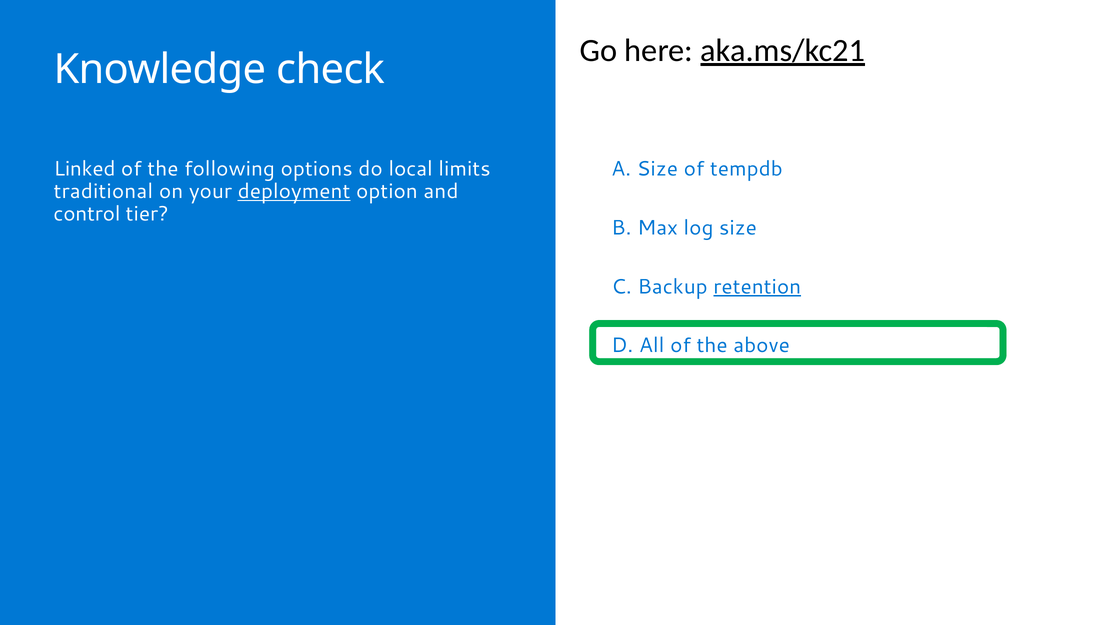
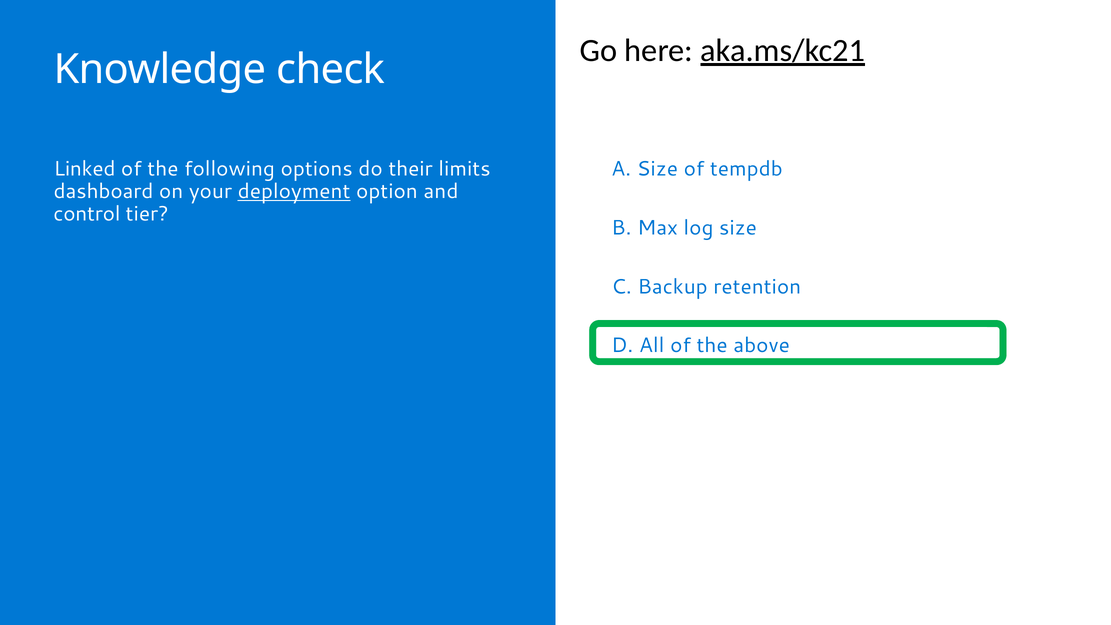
local: local -> their
traditional: traditional -> dashboard
retention underline: present -> none
